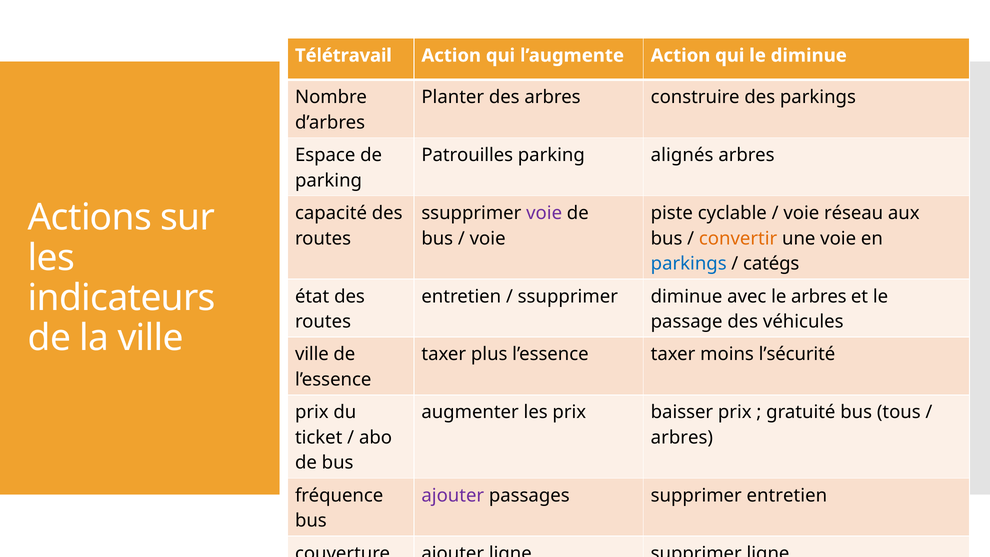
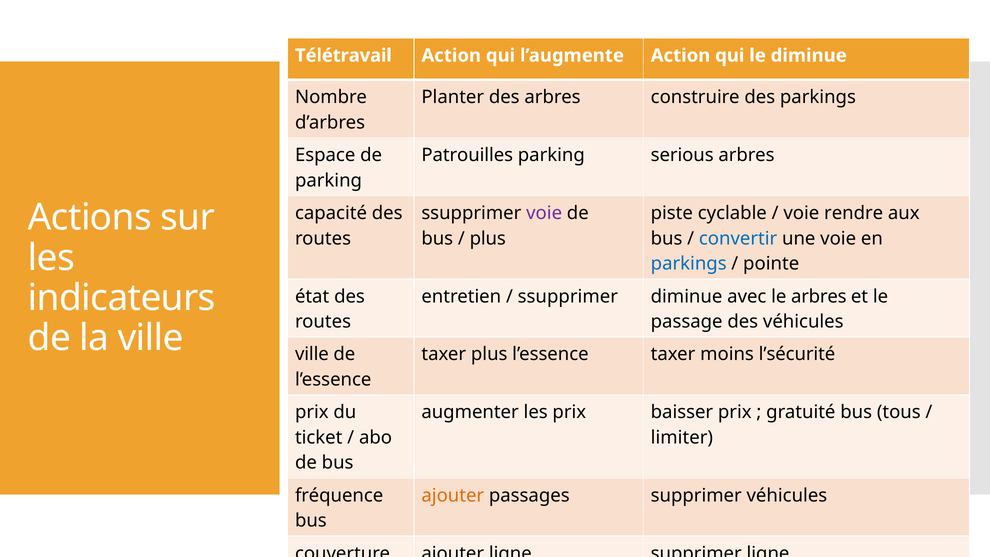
alignés: alignés -> serious
voie réseau: réseau -> rendre
voie at (488, 238): voie -> plus
convertir colour: orange -> blue
catégs: catégs -> pointe
arbres at (682, 437): arbres -> limiter
ajouter at (453, 495) colour: purple -> orange
supprimer entretien: entretien -> véhicules
